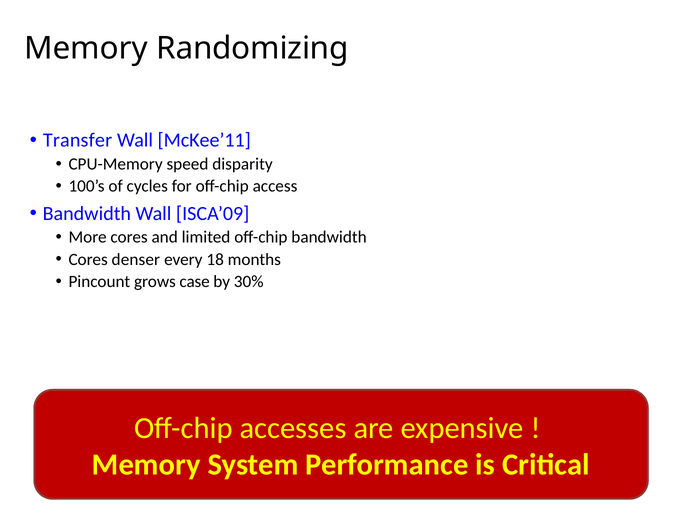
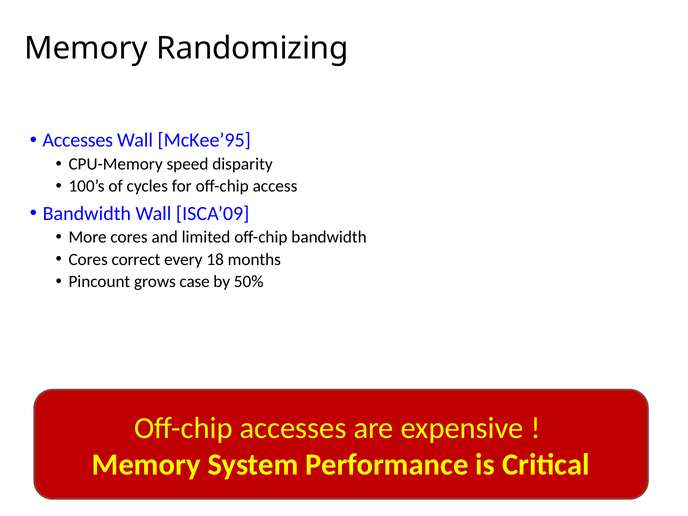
Transfer at (78, 140): Transfer -> Accesses
McKee’11: McKee’11 -> McKee’95
denser: denser -> correct
30%: 30% -> 50%
